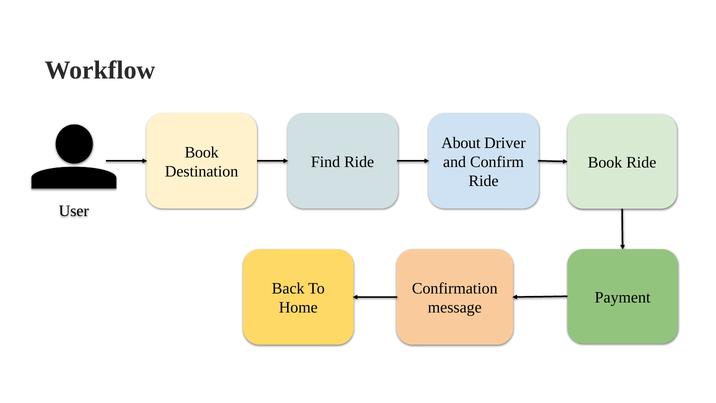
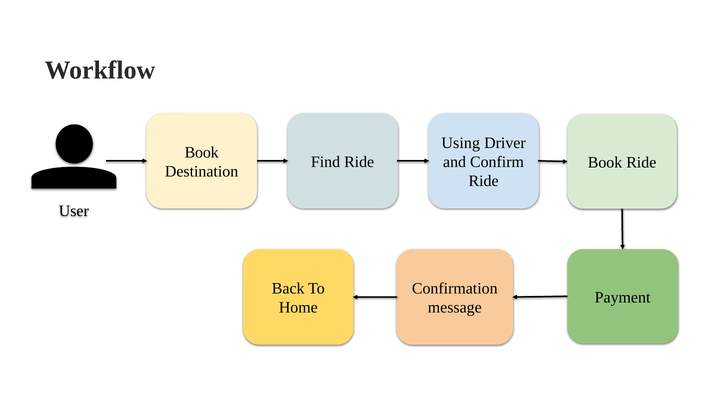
About: About -> Using
